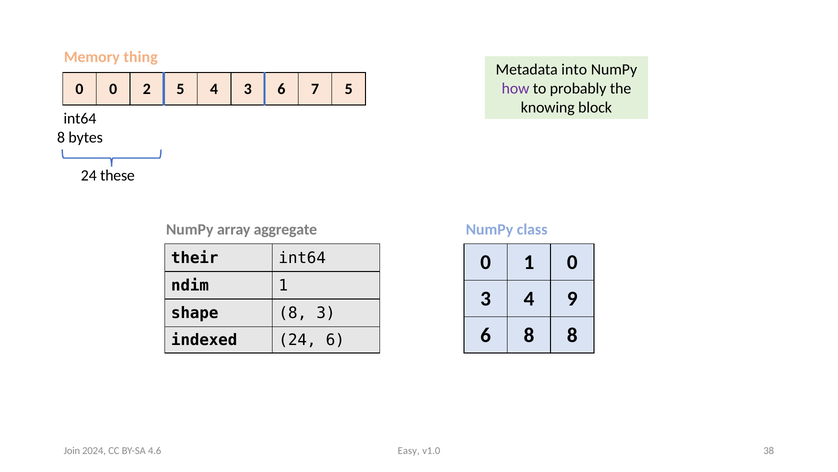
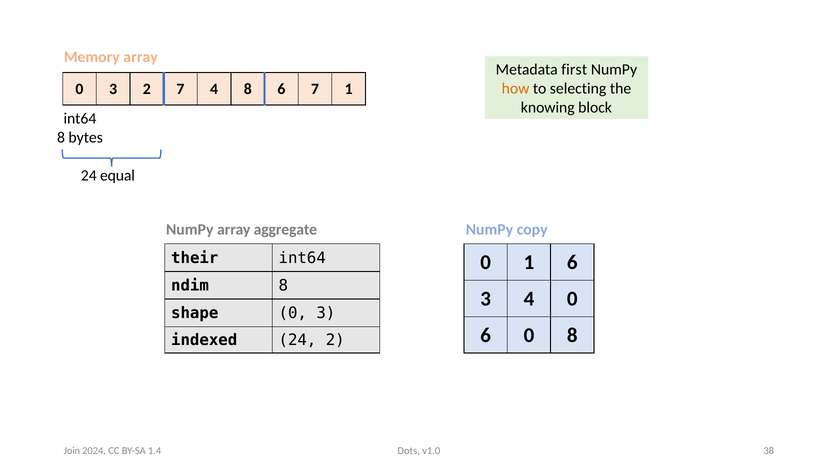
Memory thing: thing -> array
into: into -> first
how colour: purple -> orange
probably: probably -> selecting
0 at (113, 89): 0 -> 3
2 5: 5 -> 7
4 3: 3 -> 8
7 5: 5 -> 1
these: these -> equal
class: class -> copy
1 0: 0 -> 6
ndim 1: 1 -> 8
4 9: 9 -> 0
shape 8: 8 -> 0
6 8: 8 -> 0
24 6: 6 -> 2
Easy: Easy -> Dots
4.6: 4.6 -> 1.4
